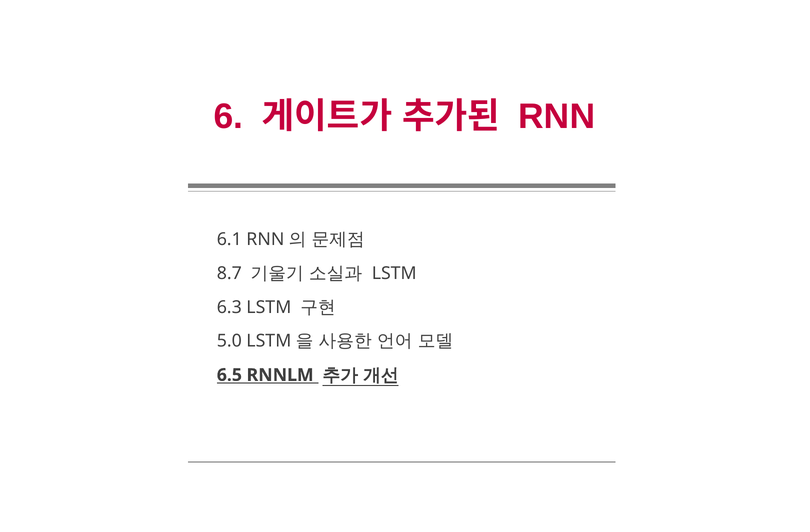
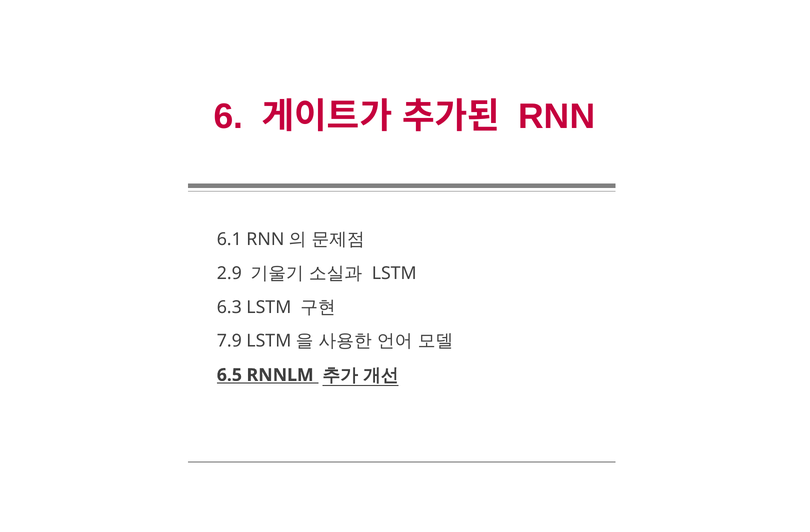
8.7: 8.7 -> 2.9
5.0: 5.0 -> 7.9
